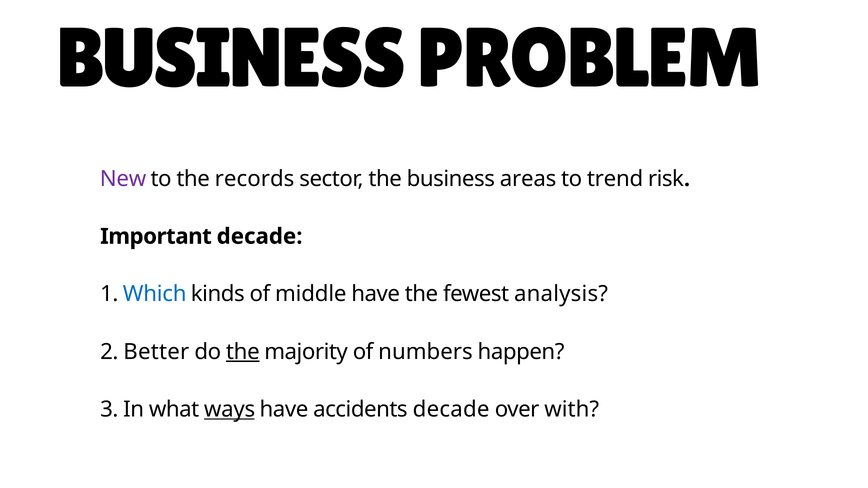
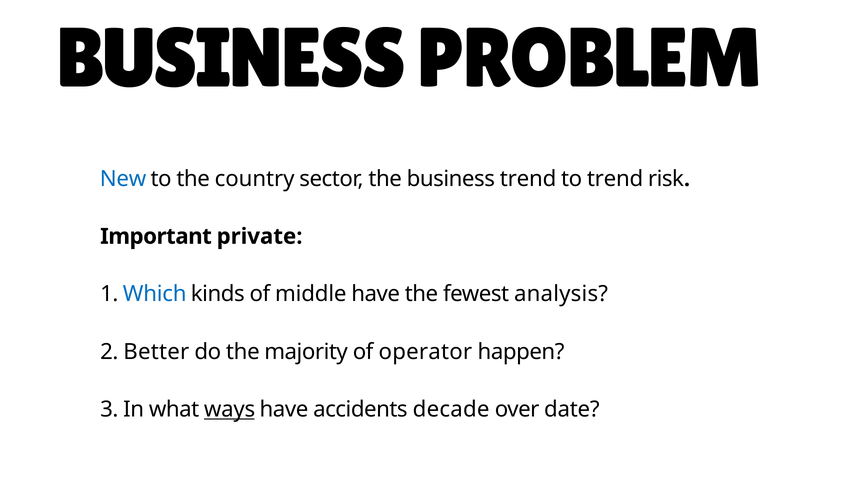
New colour: purple -> blue
records: records -> country
business areas: areas -> trend
Important decade: decade -> private
the at (243, 352) underline: present -> none
numbers: numbers -> operator
with: with -> date
